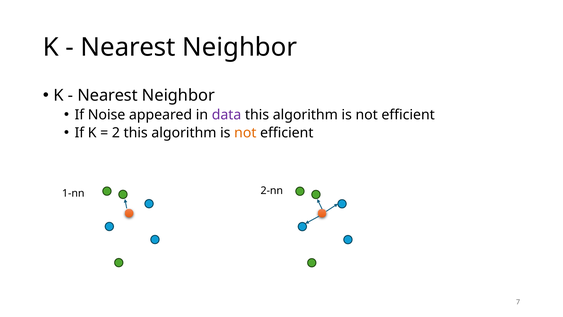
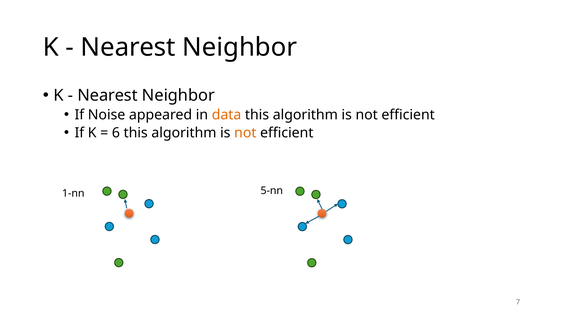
data colour: purple -> orange
2: 2 -> 6
2-nn: 2-nn -> 5-nn
